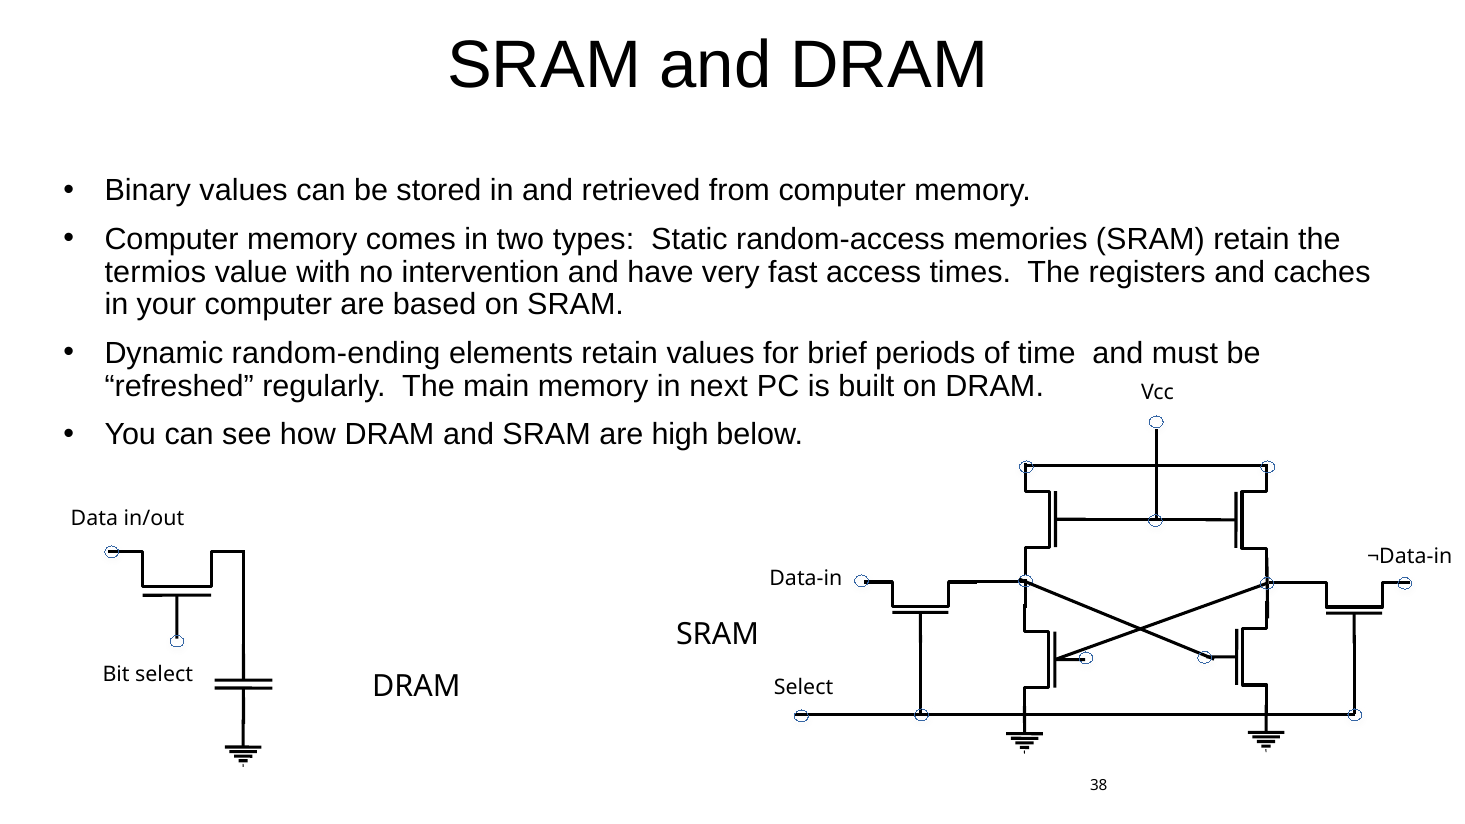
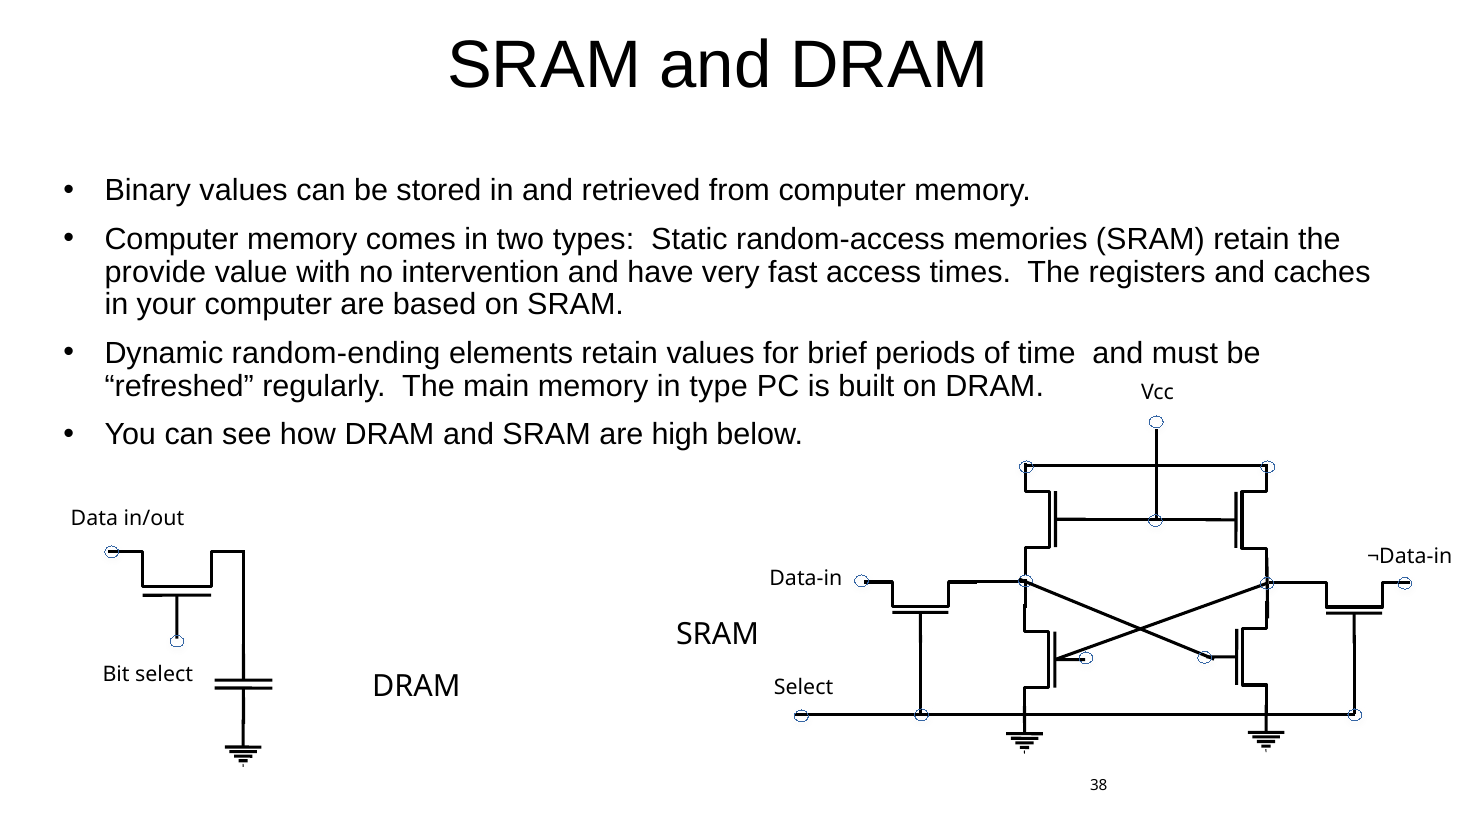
termios: termios -> provide
next: next -> type
